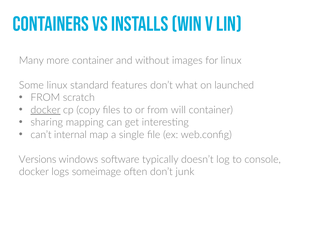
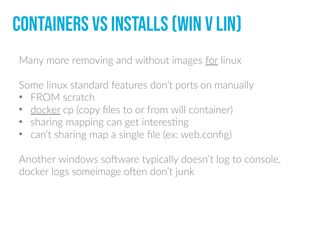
more container: container -> removing
for underline: none -> present
what: what -> ports
launched: launched -> manually
can’t internal: internal -> sharing
Versions: Versions -> Another
